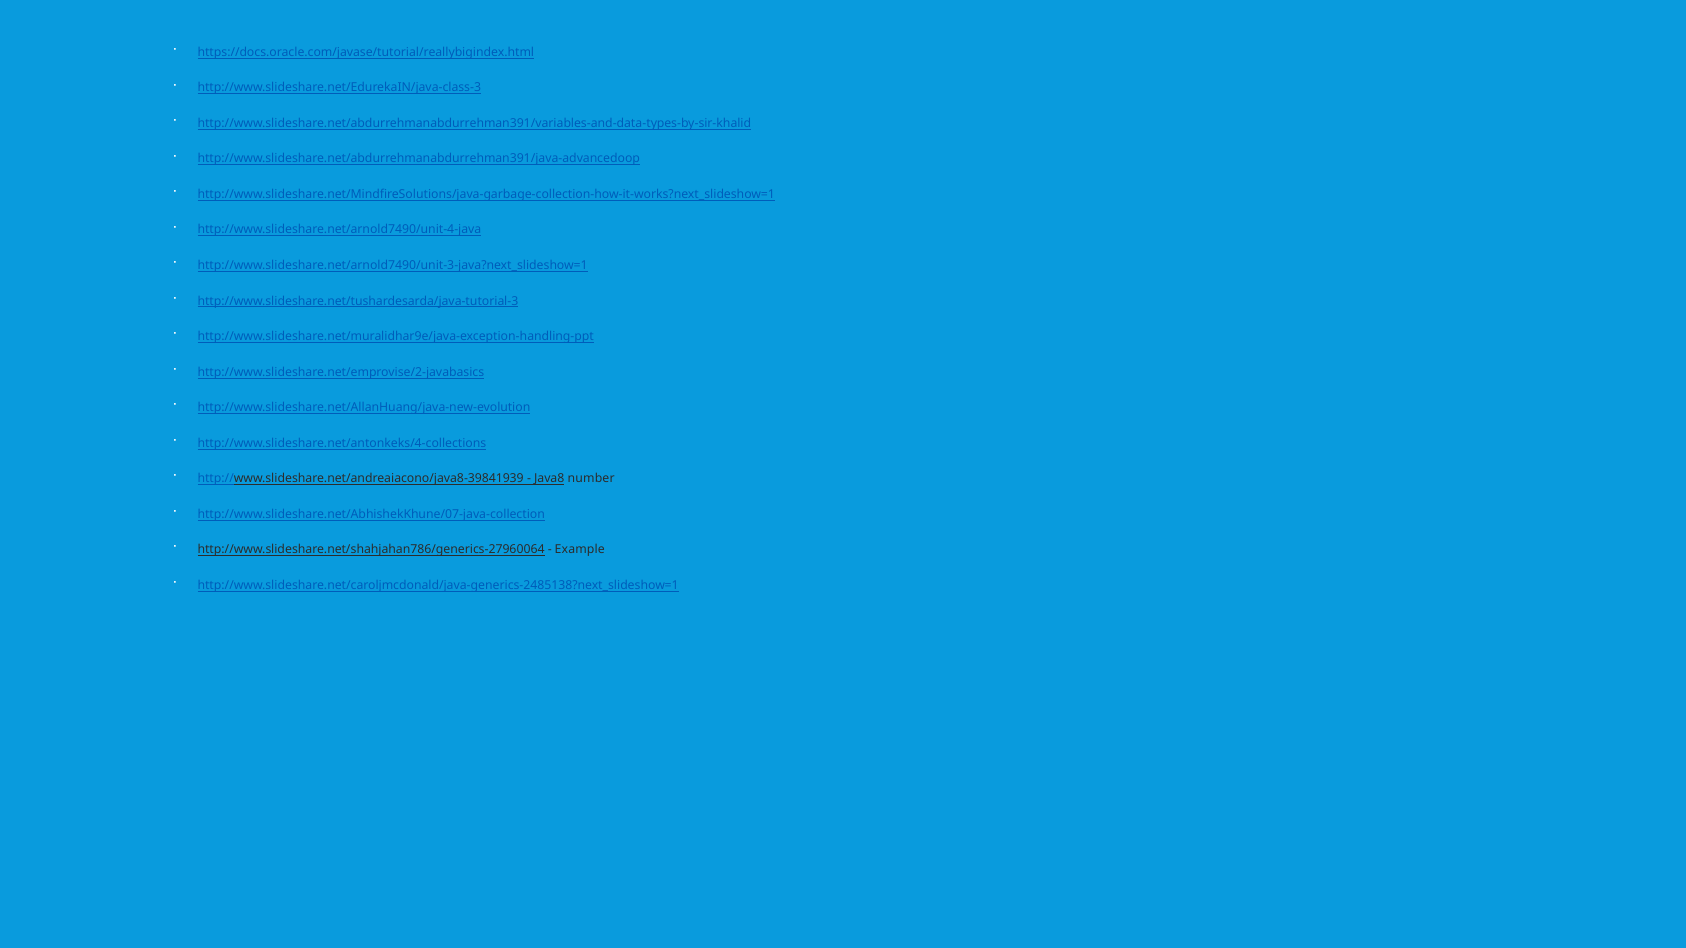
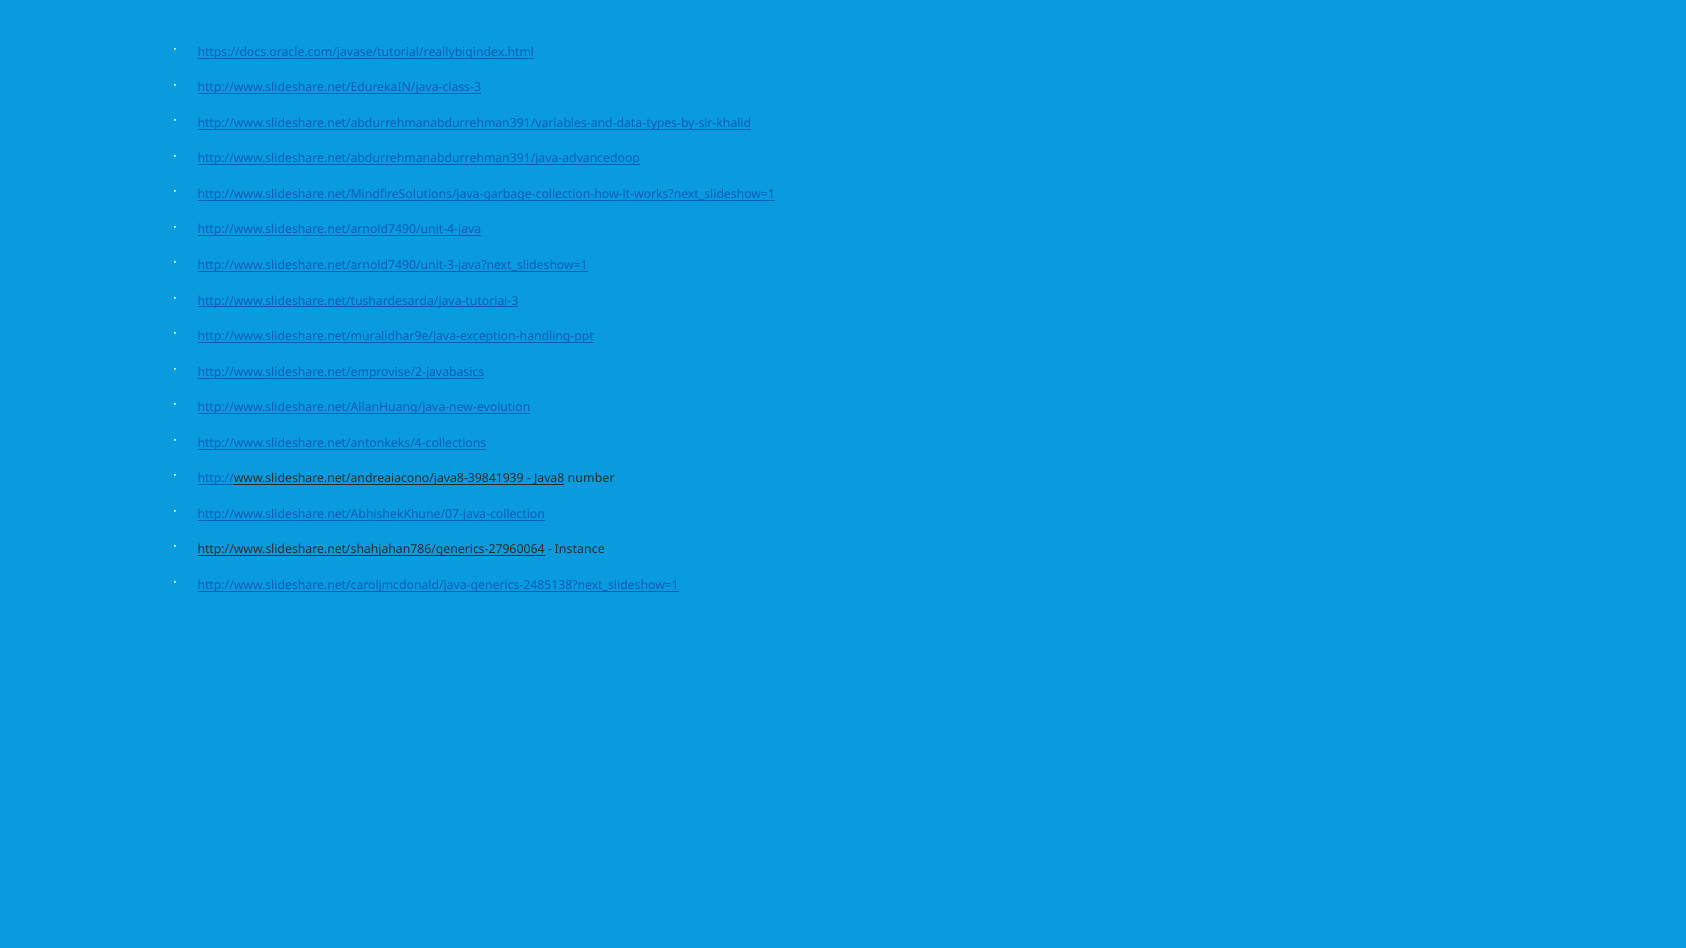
Example: Example -> Instance
